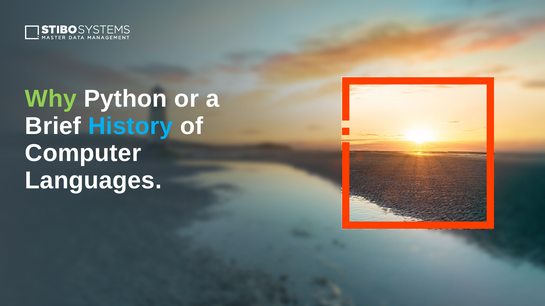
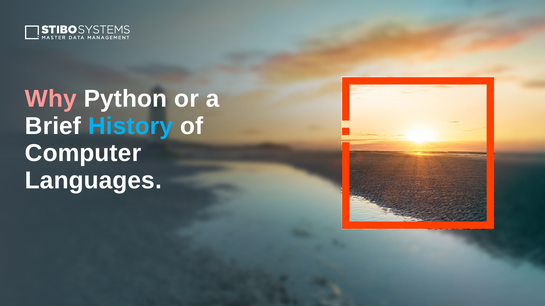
Why colour: light green -> pink
